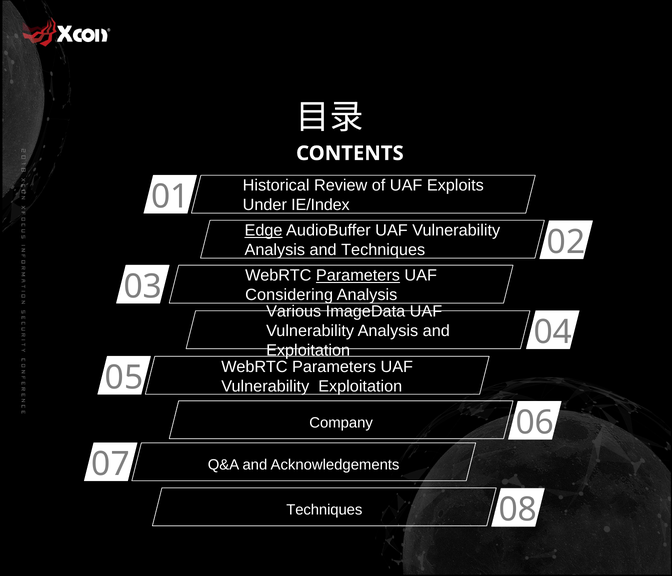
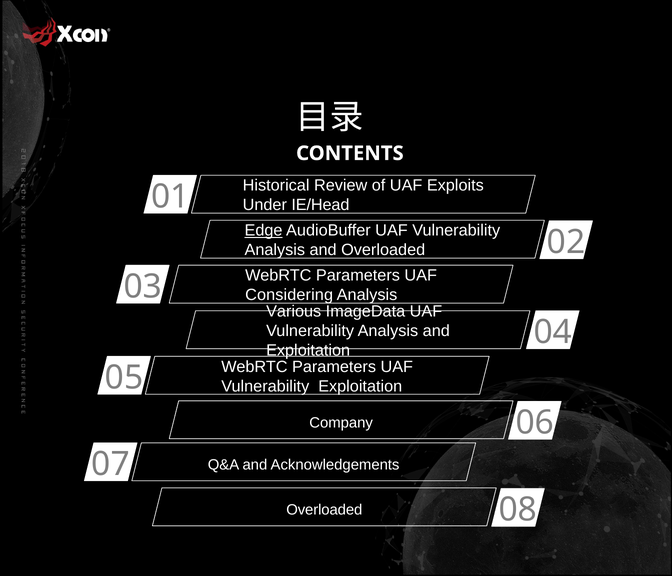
IE/Index: IE/Index -> IE/Head
and Techniques: Techniques -> Overloaded
Parameters at (358, 276) underline: present -> none
Techniques at (324, 510): Techniques -> Overloaded
